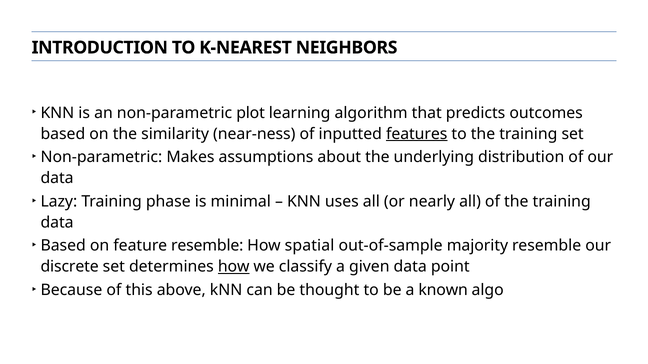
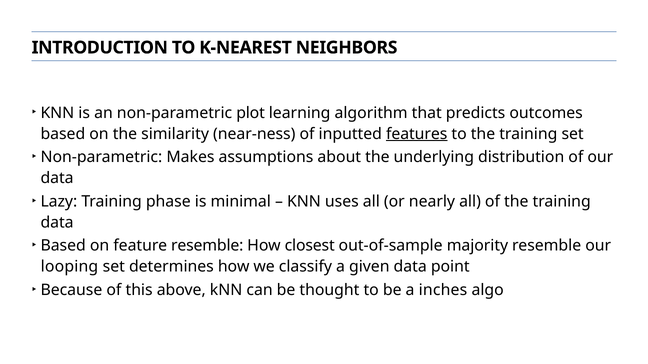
spatial: spatial -> closest
discrete: discrete -> looping
how at (234, 267) underline: present -> none
known: known -> inches
